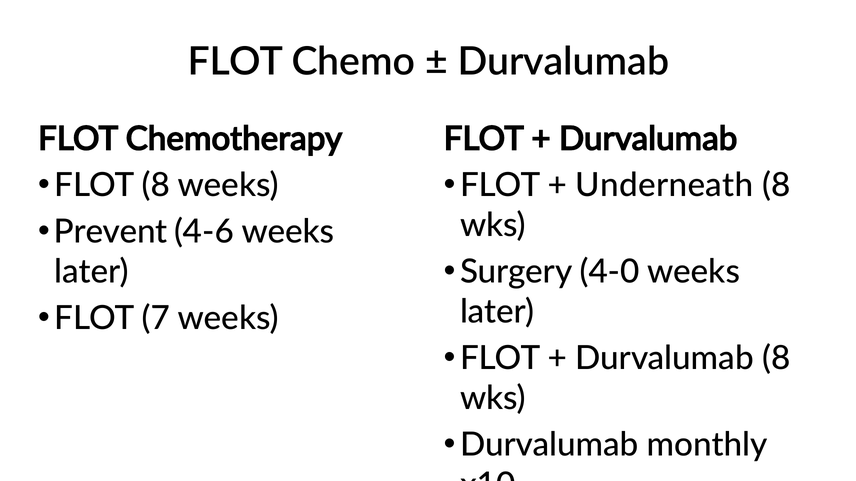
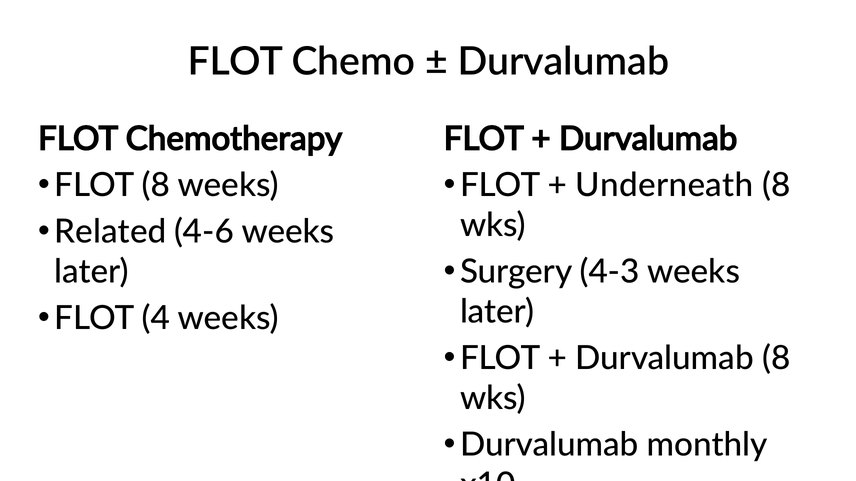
Prevent: Prevent -> Related
4-0: 4-0 -> 4-3
7: 7 -> 4
